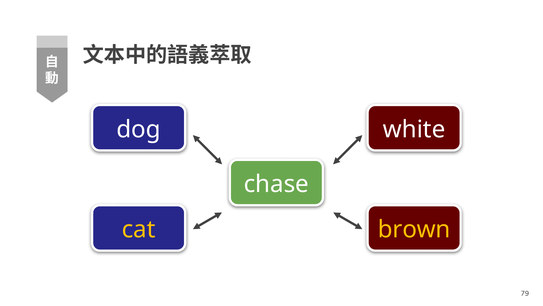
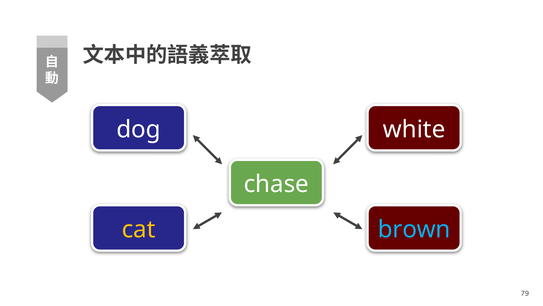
brown colour: yellow -> light blue
